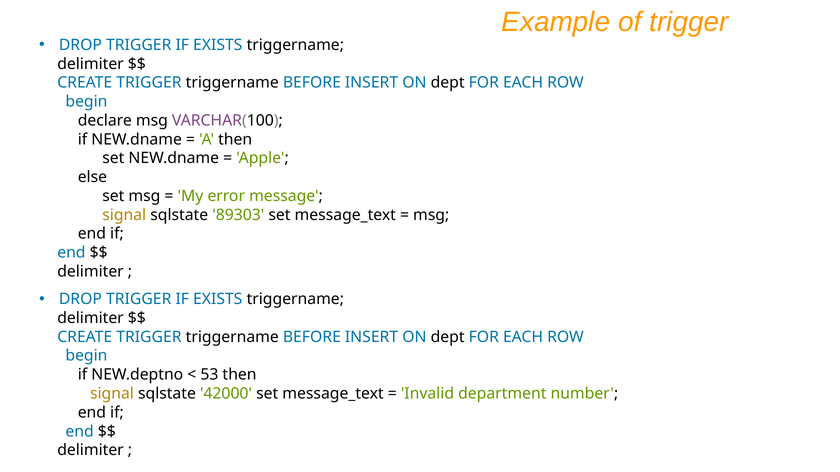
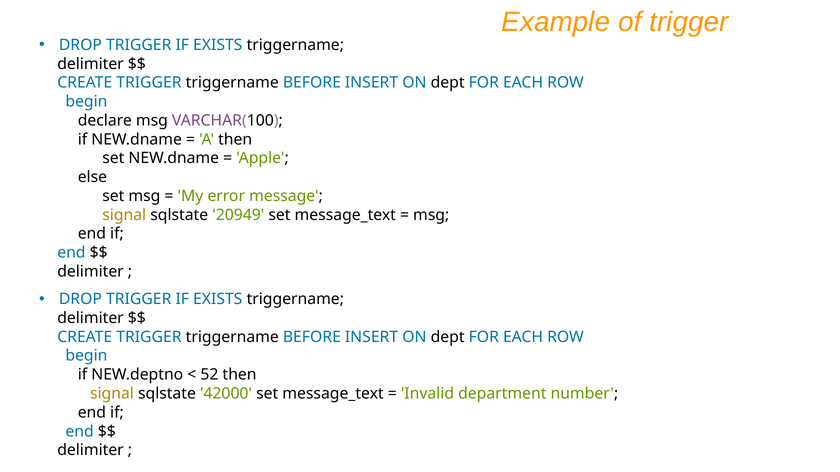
89303: 89303 -> 20949
53: 53 -> 52
